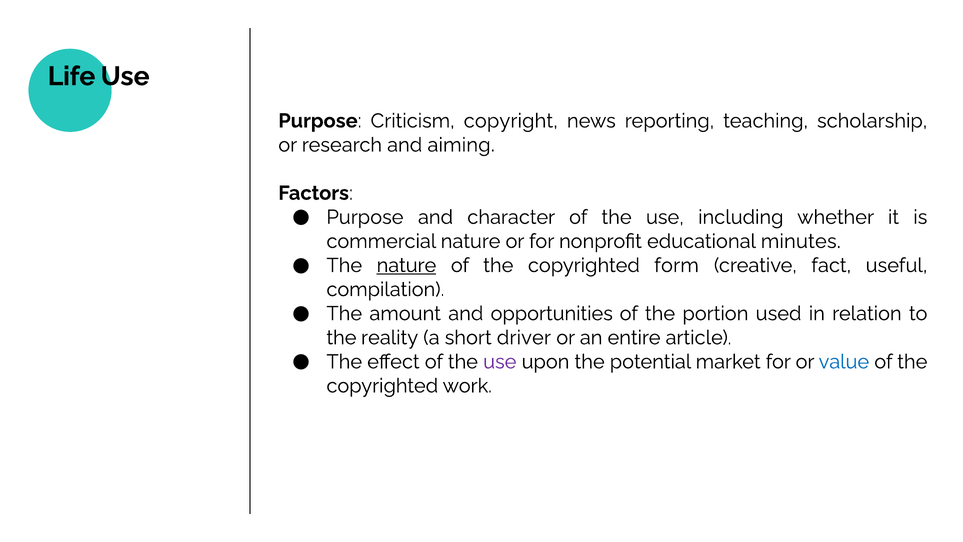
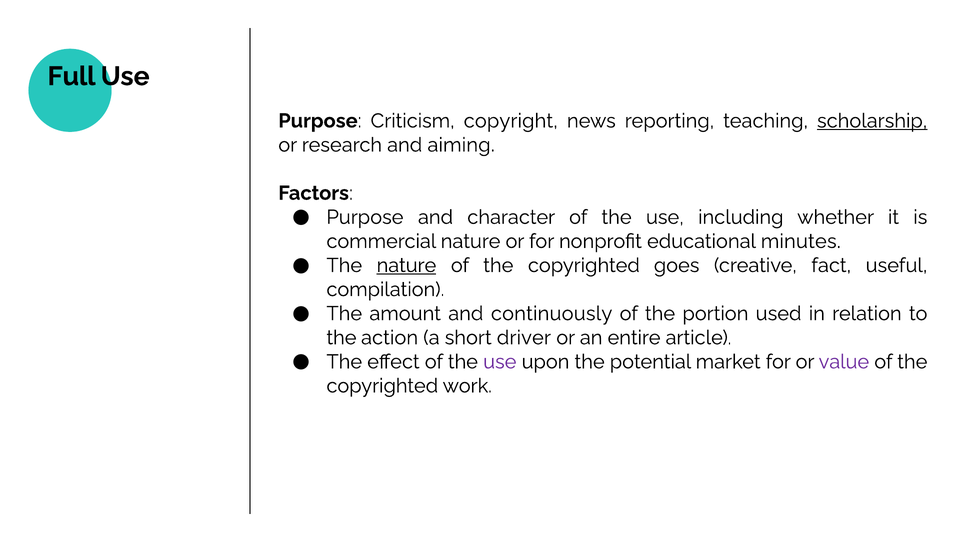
Life: Life -> Full
scholarship underline: none -> present
form: form -> goes
opportunities: opportunities -> continuously
reality: reality -> action
value colour: blue -> purple
